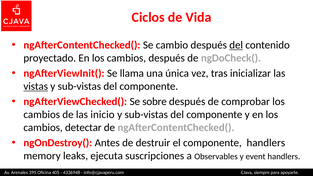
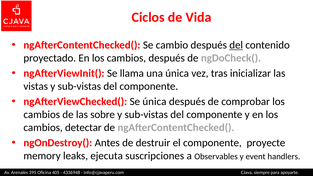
vistas underline: present -> none
Se sobre: sobre -> única
inicio: inicio -> sobre
componente handlers: handlers -> proyecte
